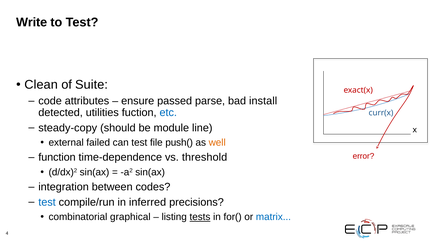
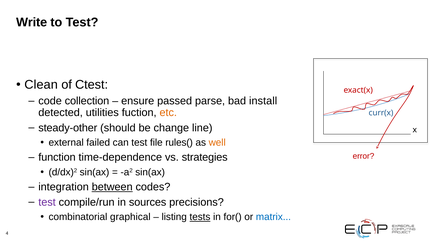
Suite: Suite -> Ctest
attributes: attributes -> collection
etc colour: blue -> orange
steady-copy: steady-copy -> steady-other
module: module -> change
push(: push( -> rules(
threshold: threshold -> strategies
between underline: none -> present
test at (47, 202) colour: blue -> purple
inferred: inferred -> sources
